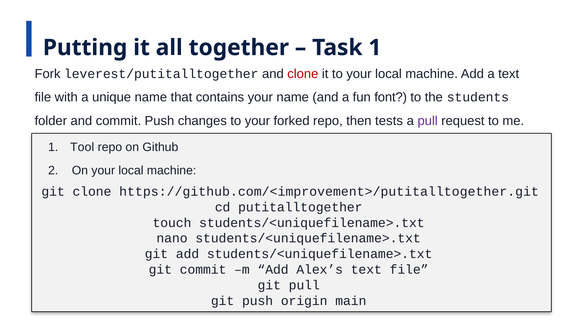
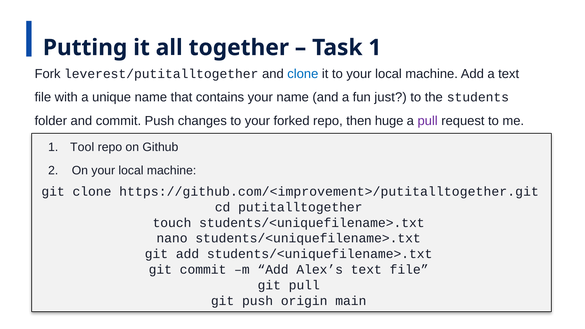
clone at (303, 74) colour: red -> blue
font: font -> just
tests: tests -> huge
